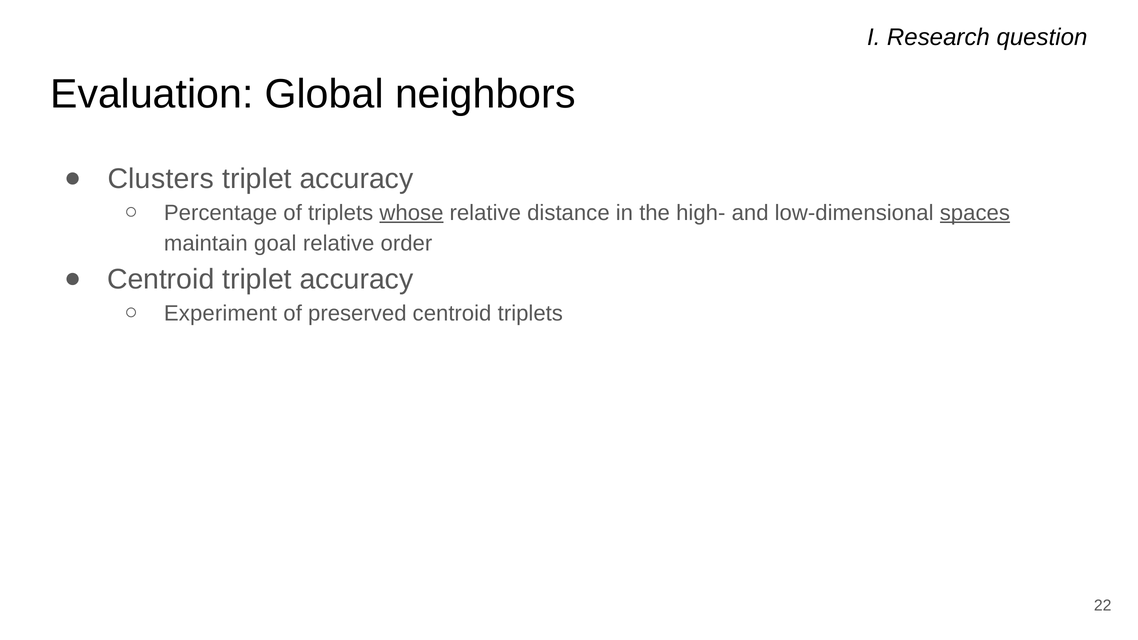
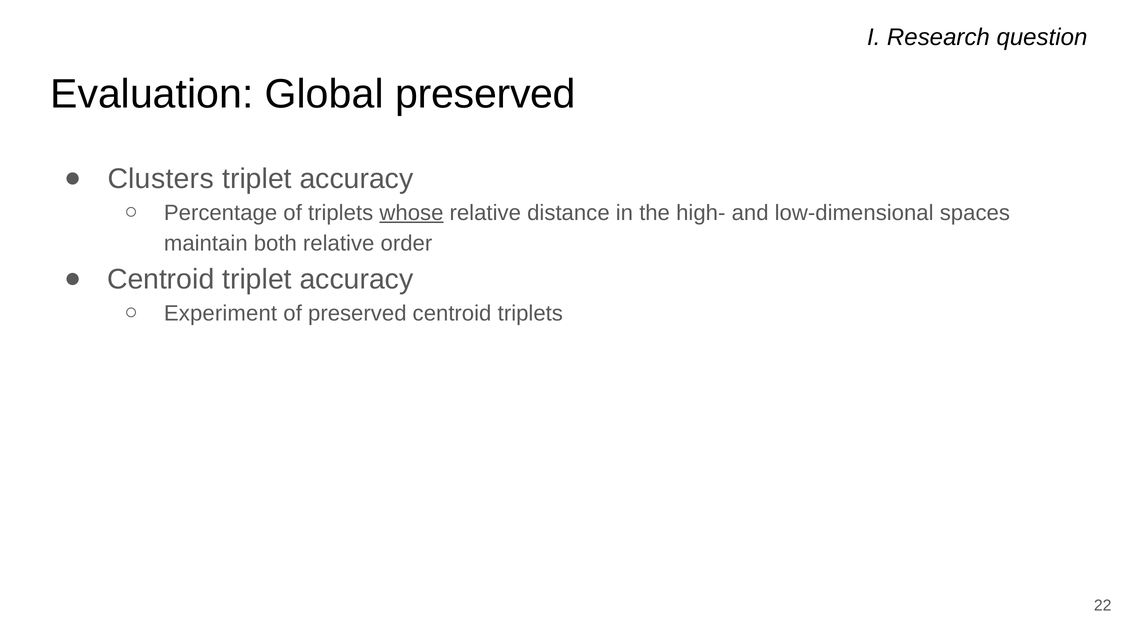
Global neighbors: neighbors -> preserved
spaces underline: present -> none
goal: goal -> both
